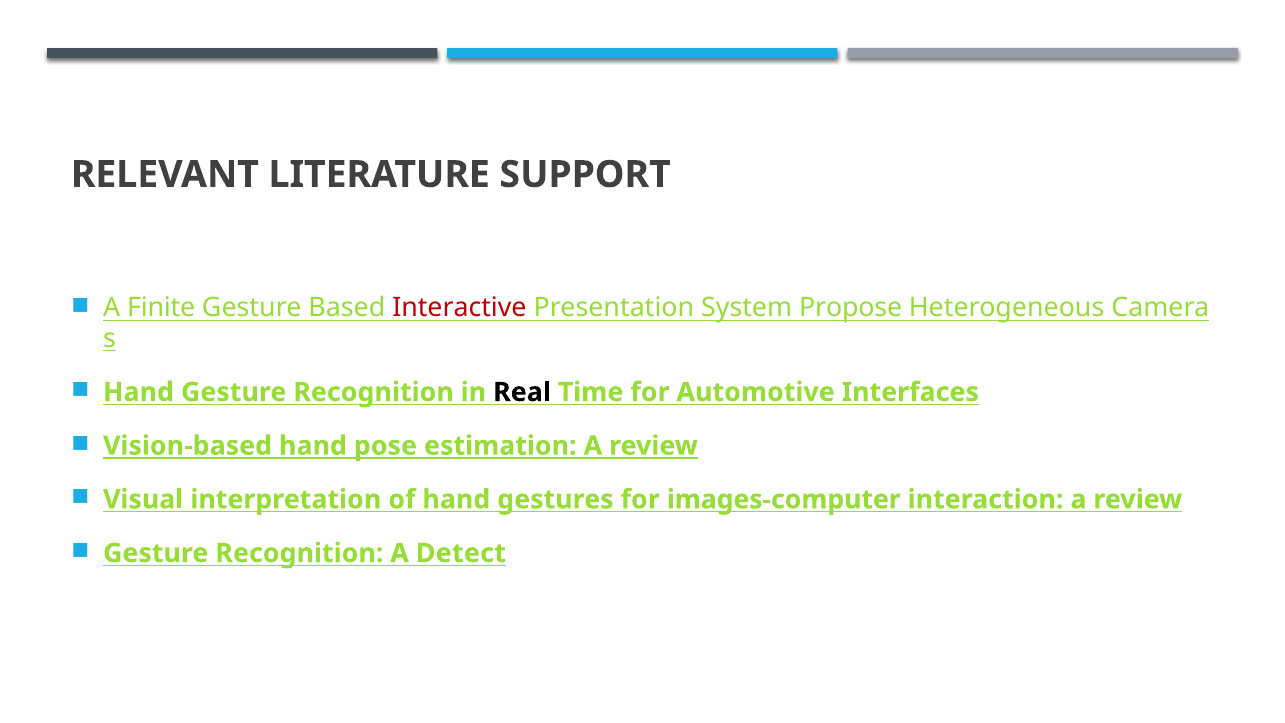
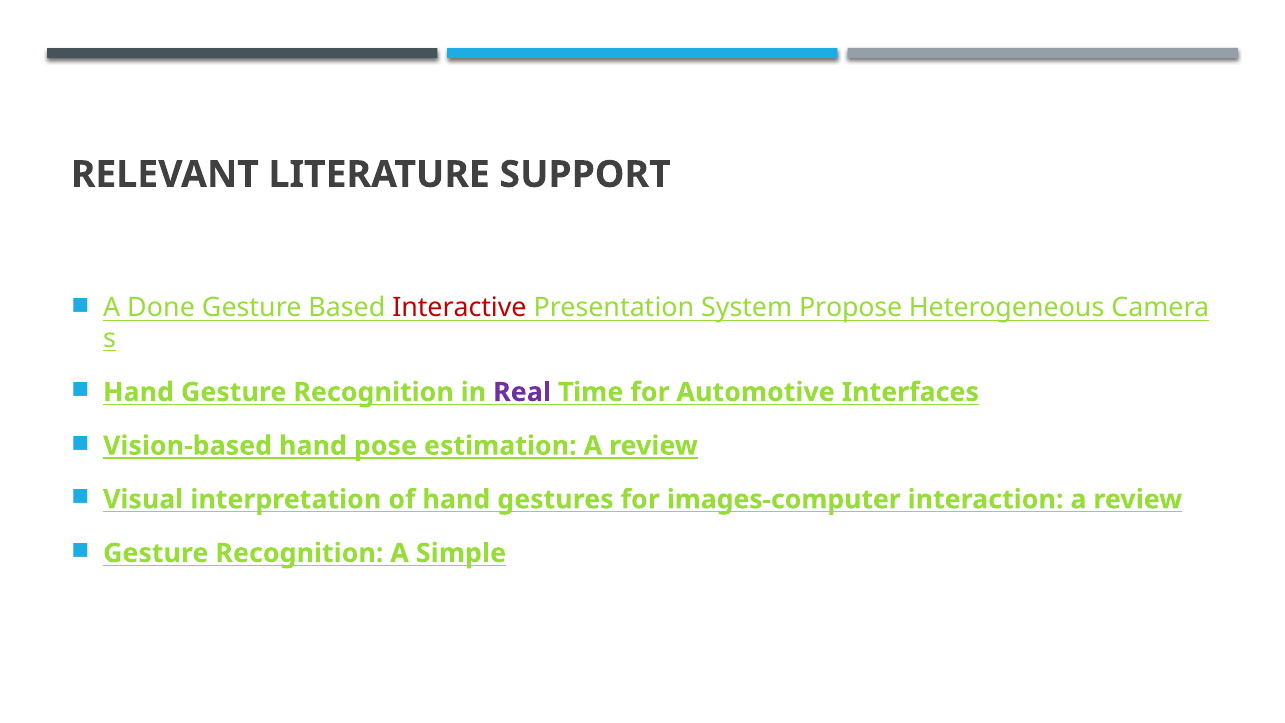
Finite: Finite -> Done
Real colour: black -> purple
Detect: Detect -> Simple
